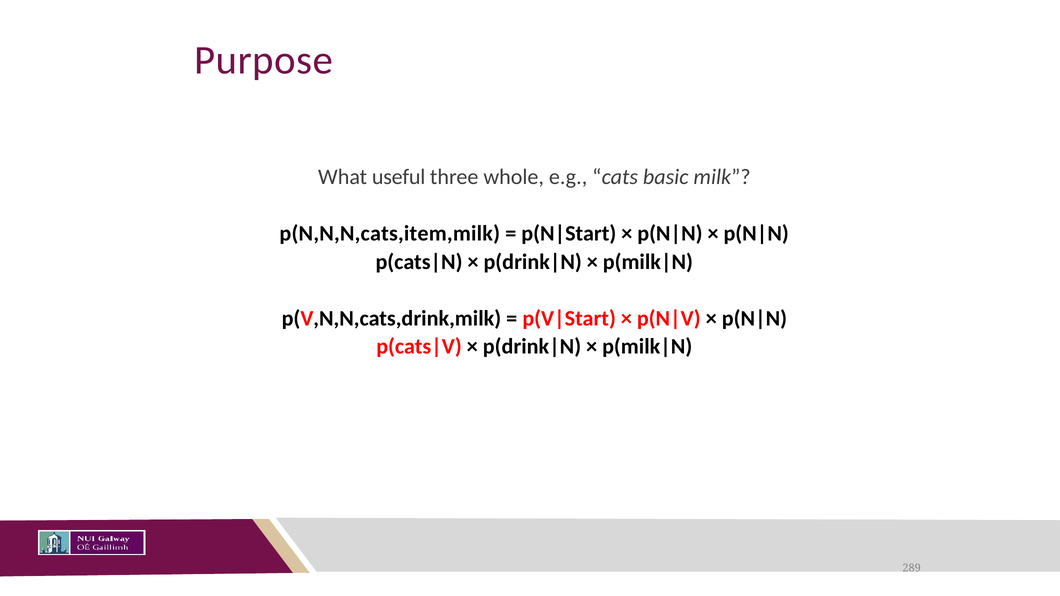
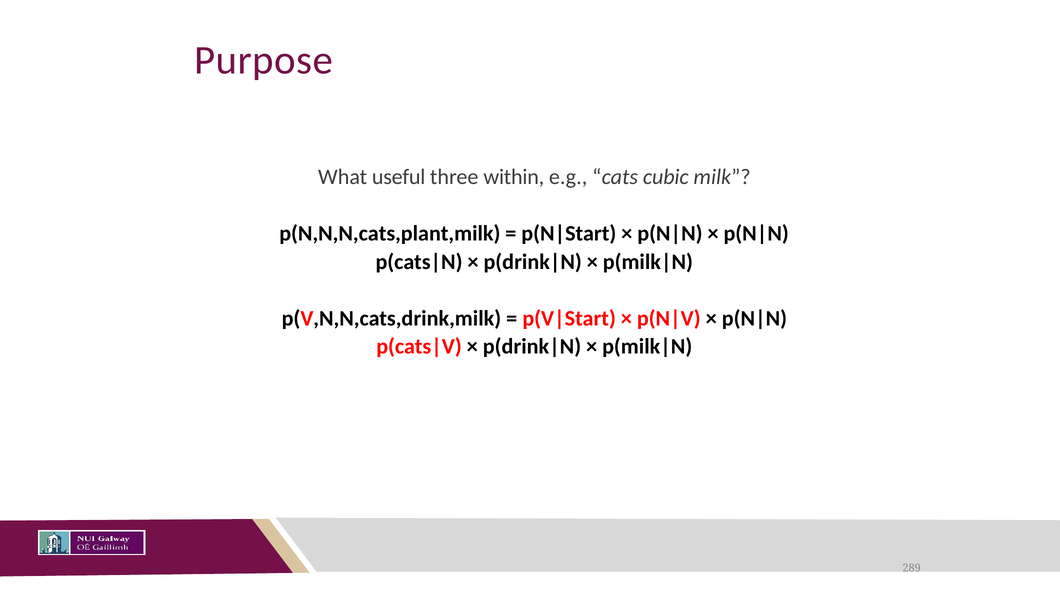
whole: whole -> within
basic: basic -> cubic
p(N,N,N,cats,item,milk: p(N,N,N,cats,item,milk -> p(N,N,N,cats,plant,milk
